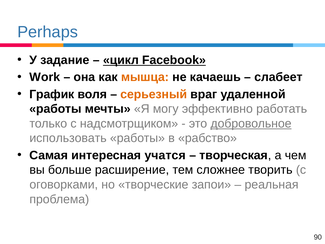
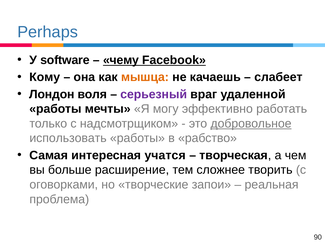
задание: задание -> software
цикл: цикл -> чему
Work: Work -> Кому
График: График -> Лондон
серьезный colour: orange -> purple
